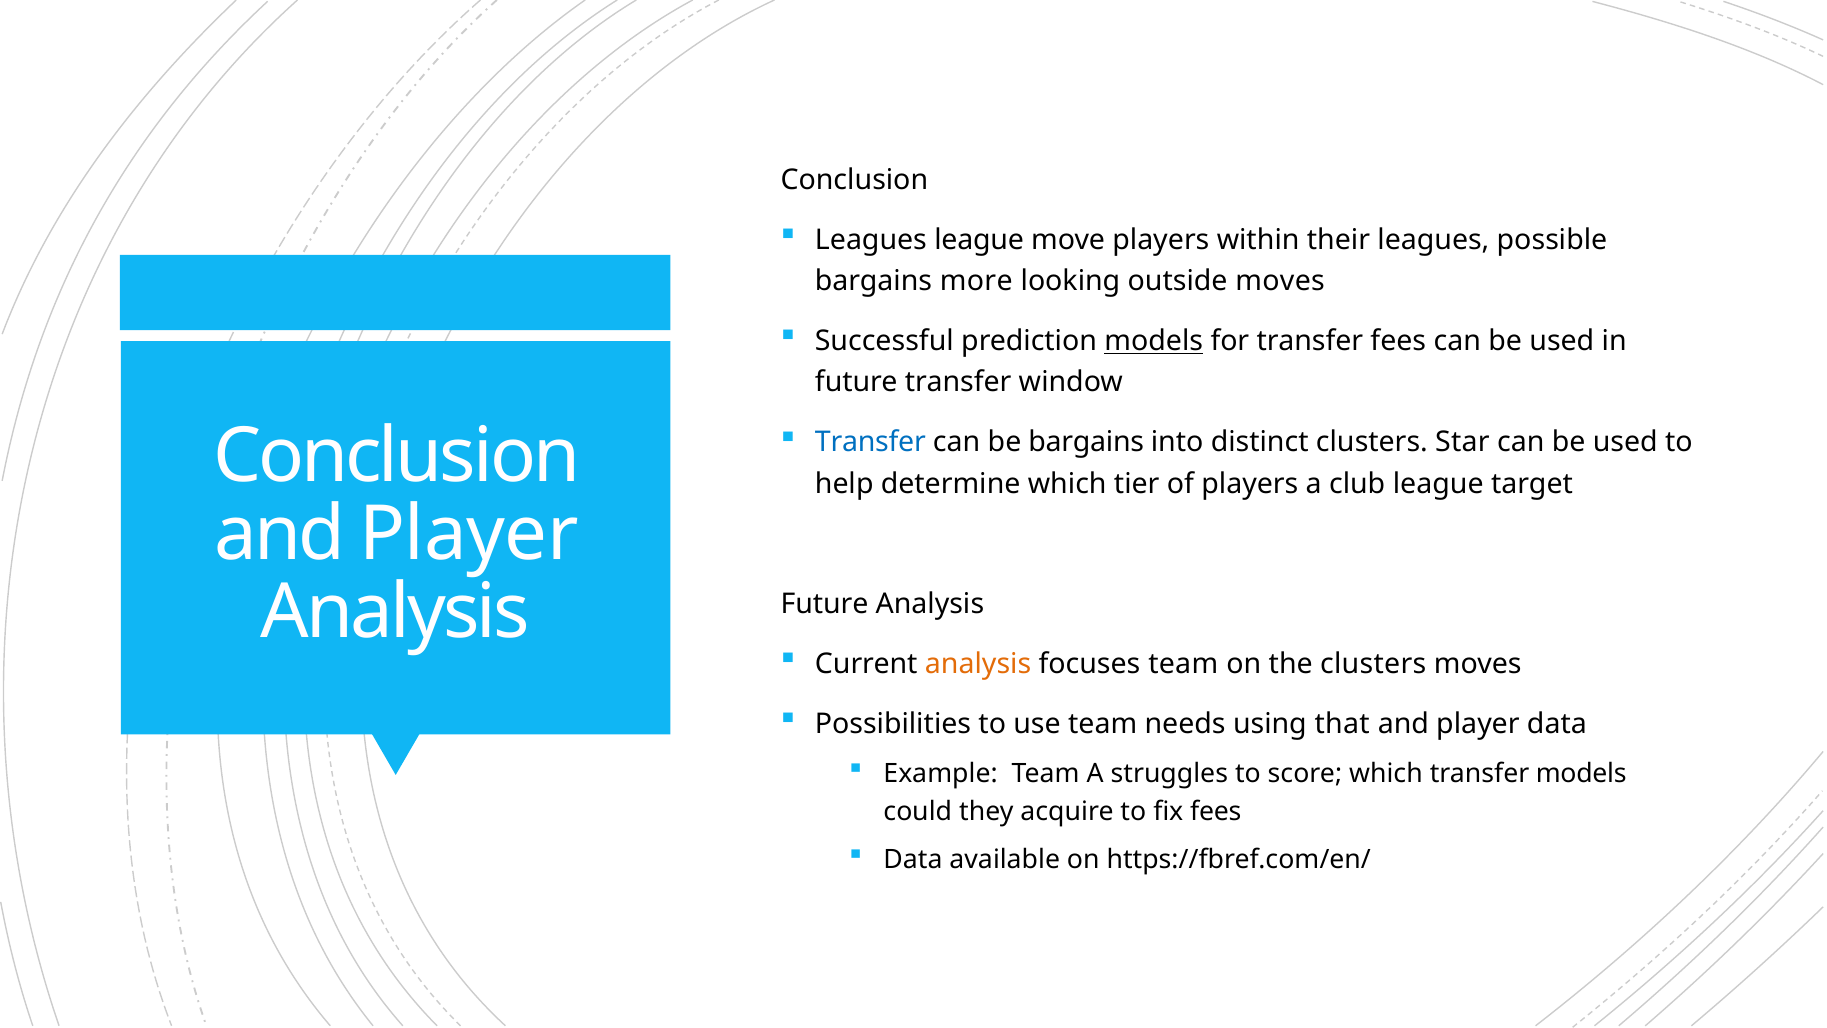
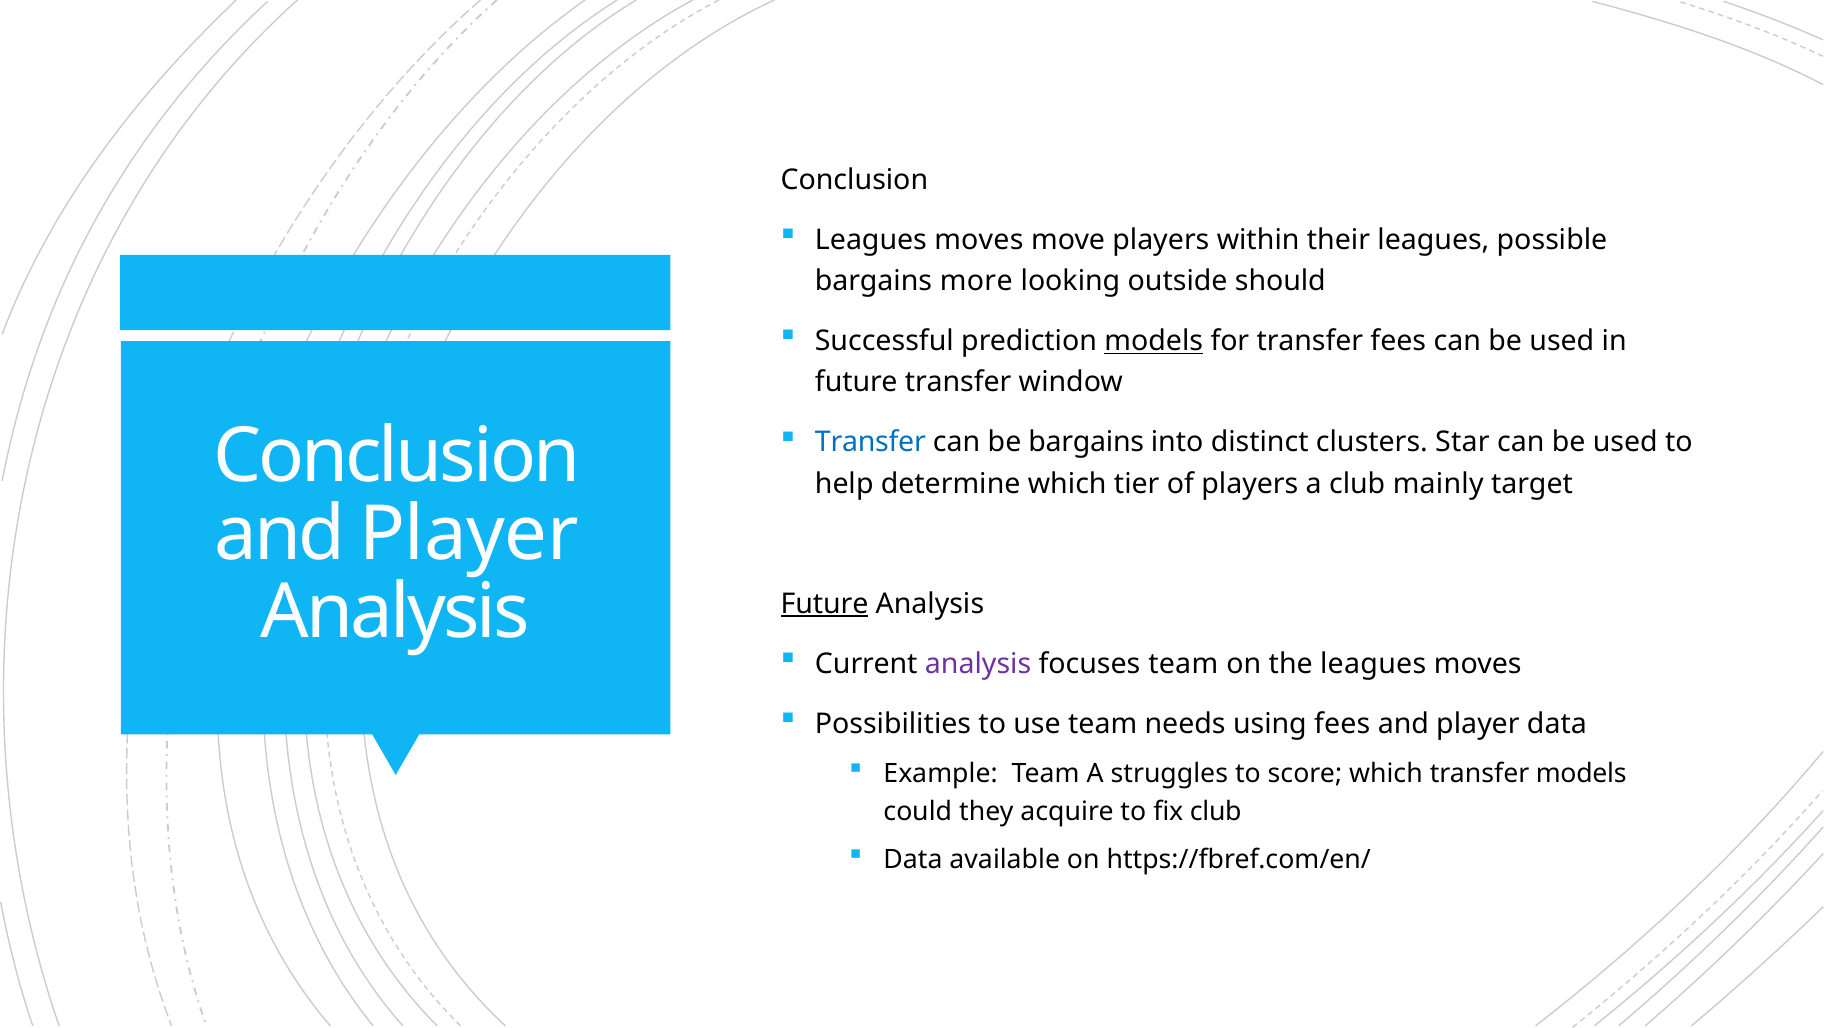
league at (979, 240): league -> moves
outside moves: moves -> should
club league: league -> mainly
Future at (825, 604) underline: none -> present
analysis at (978, 664) colour: orange -> purple
the clusters: clusters -> leagues
using that: that -> fees
fix fees: fees -> club
